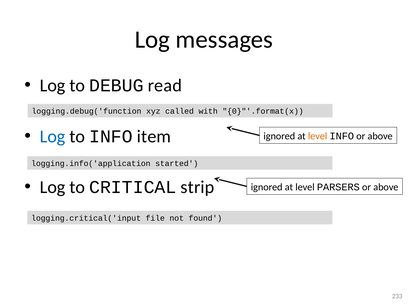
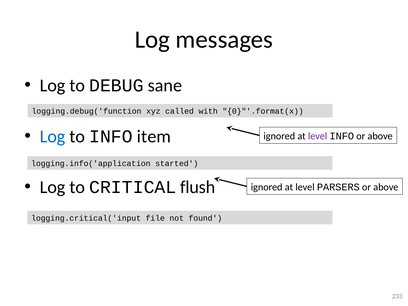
read: read -> sane
level at (318, 136) colour: orange -> purple
strip: strip -> flush
